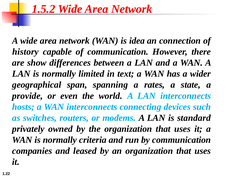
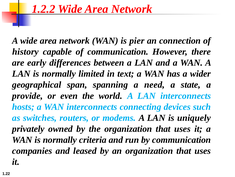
1.5.2: 1.5.2 -> 1.2.2
idea: idea -> pier
show: show -> early
rates: rates -> need
standard: standard -> uniquely
